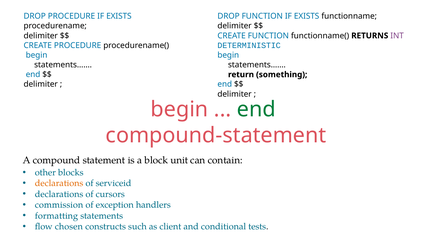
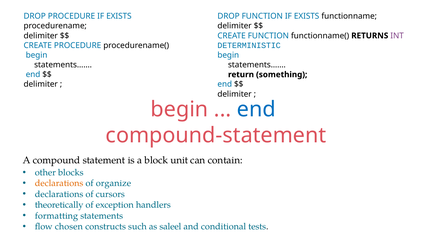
end at (256, 109) colour: green -> blue
serviceid: serviceid -> organize
commission: commission -> theoretically
client: client -> saleel
